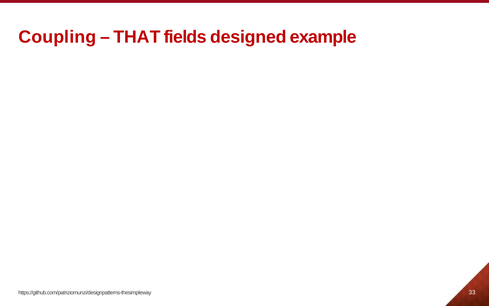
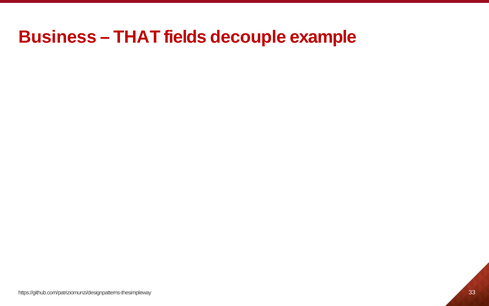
Coupling: Coupling -> Business
designed: designed -> decouple
